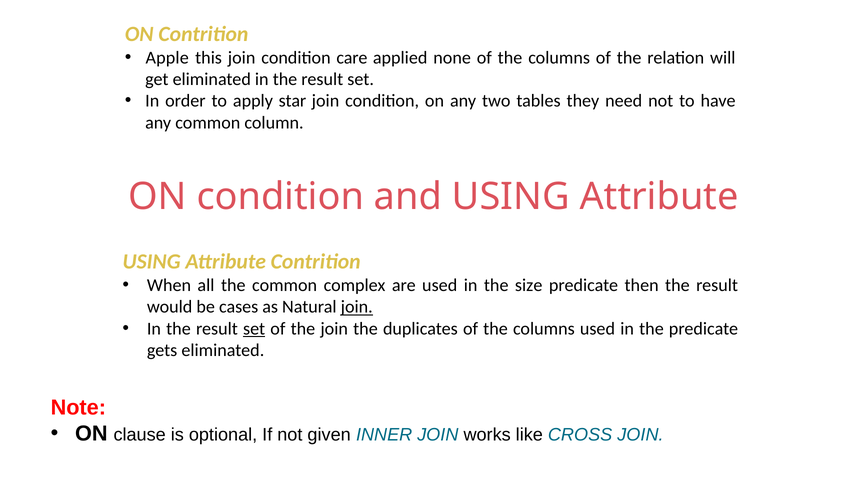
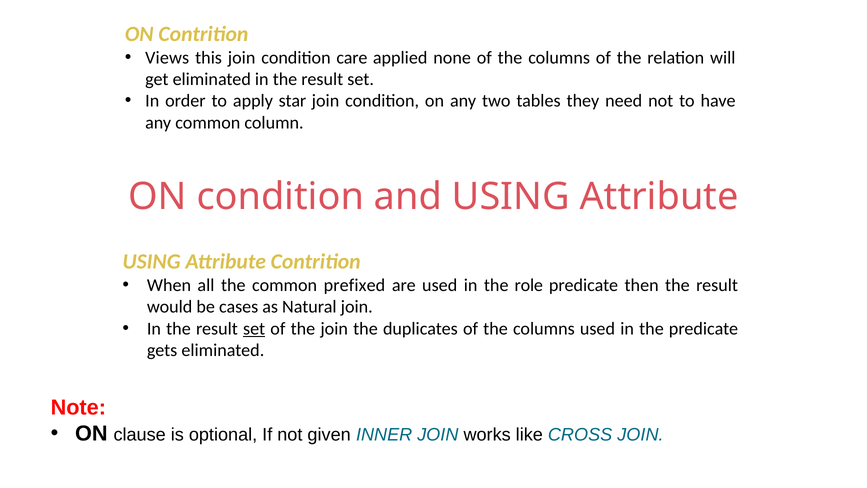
Apple: Apple -> Views
complex: complex -> prefixed
size: size -> role
join at (357, 307) underline: present -> none
